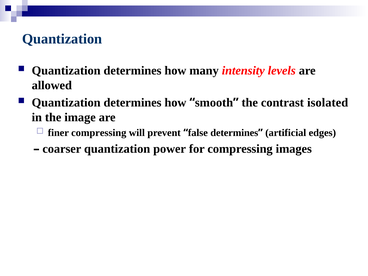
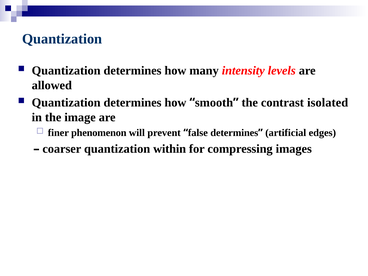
finer compressing: compressing -> phenomenon
power: power -> within
